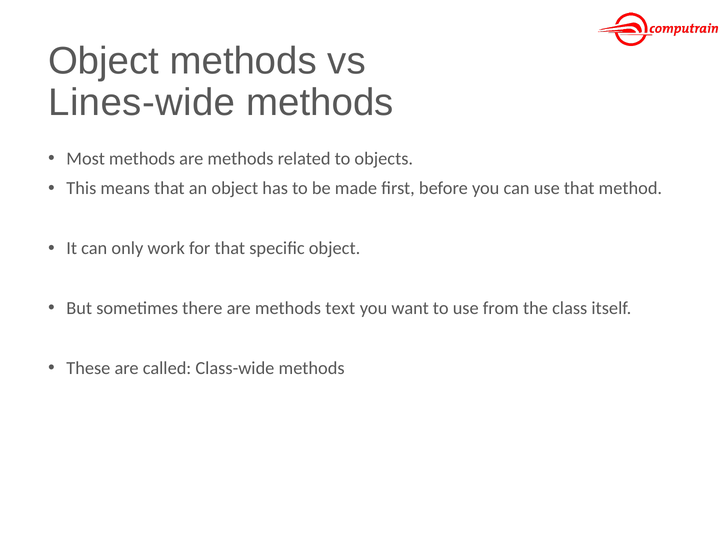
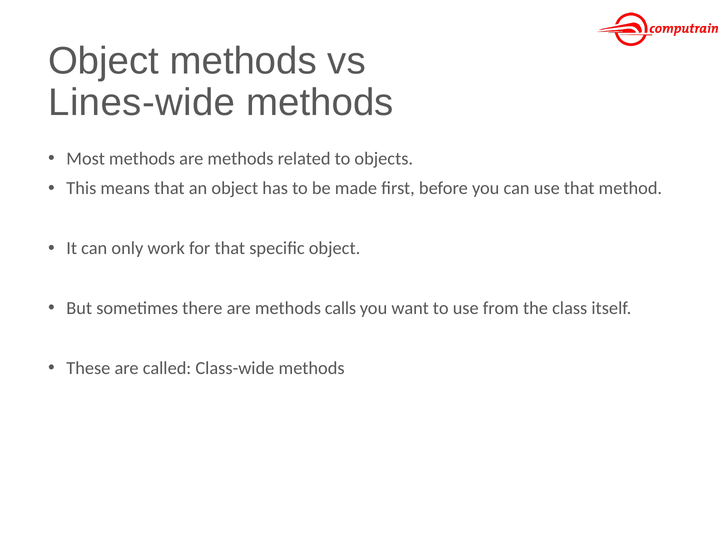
text: text -> calls
